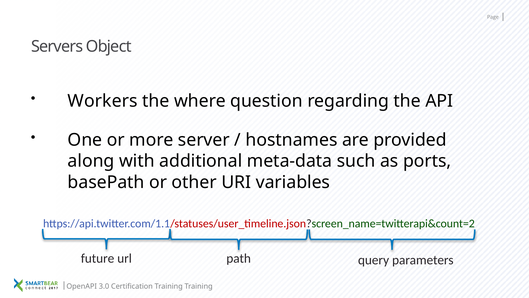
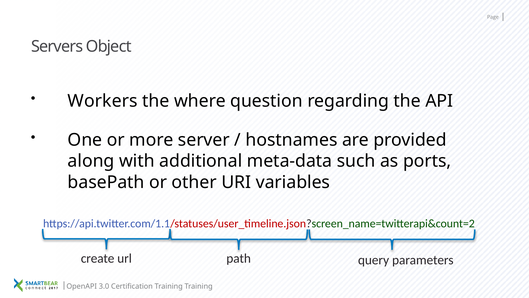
future: future -> create
